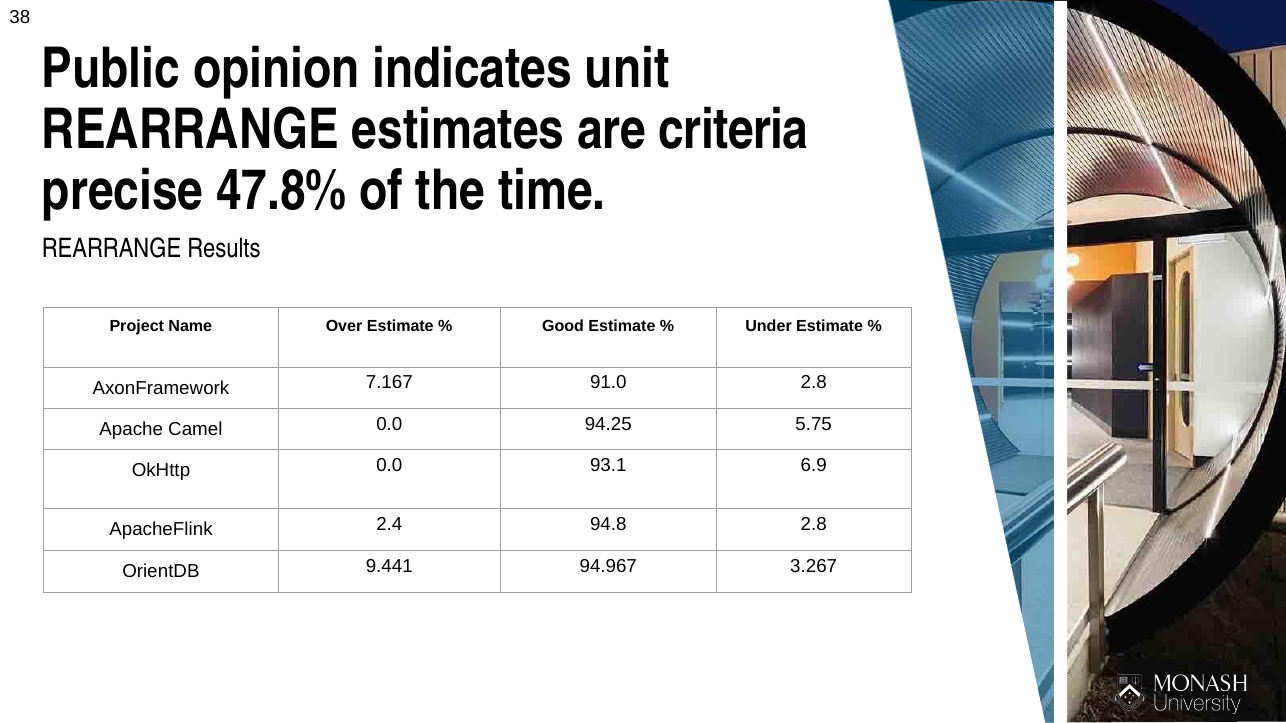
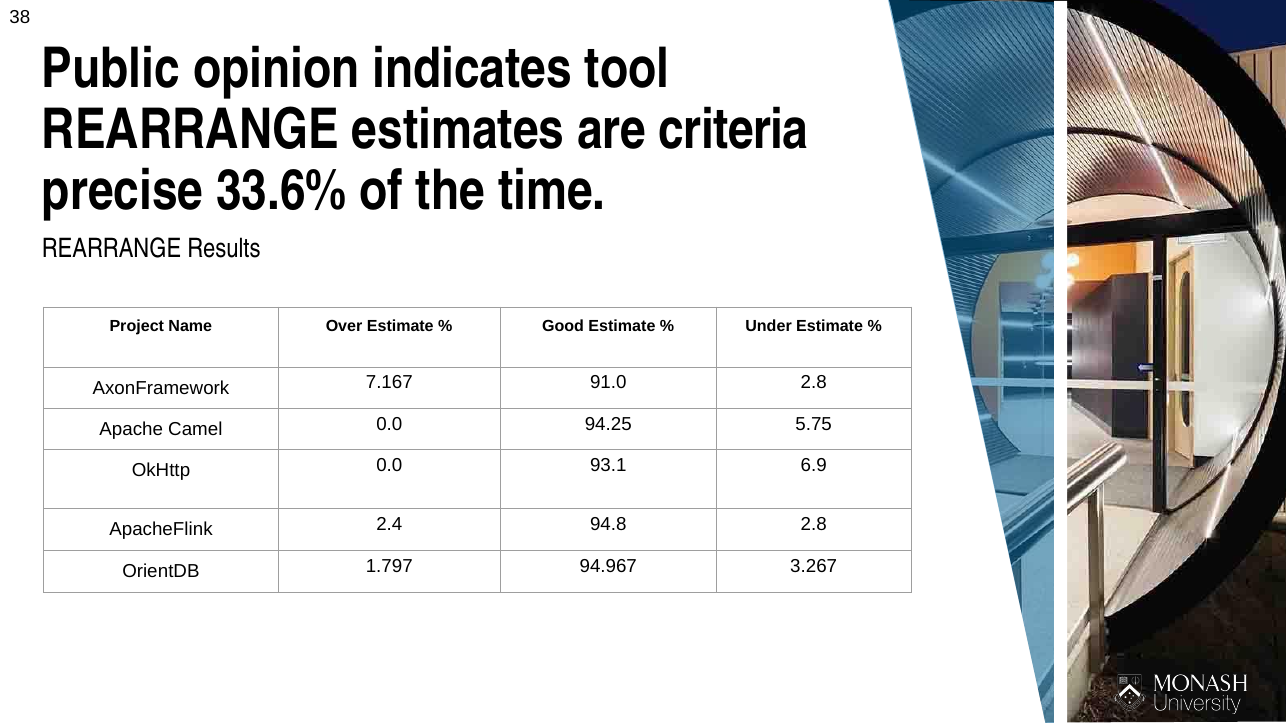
unit: unit -> tool
47.8%: 47.8% -> 33.6%
9.441: 9.441 -> 1.797
